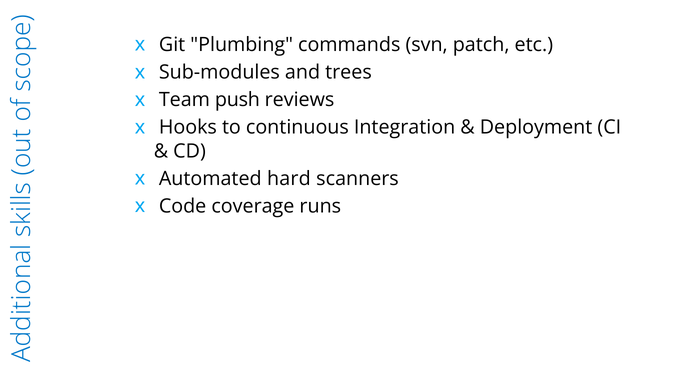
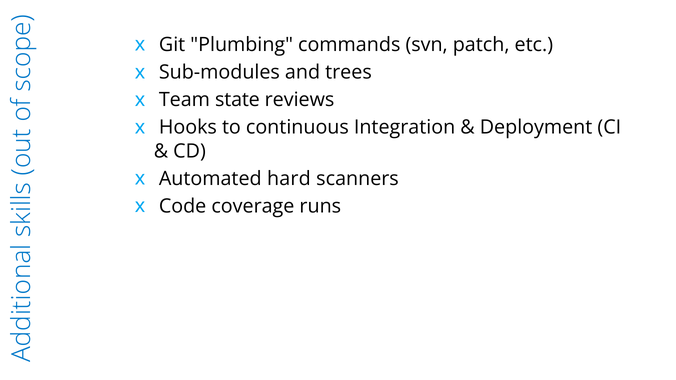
push: push -> state
